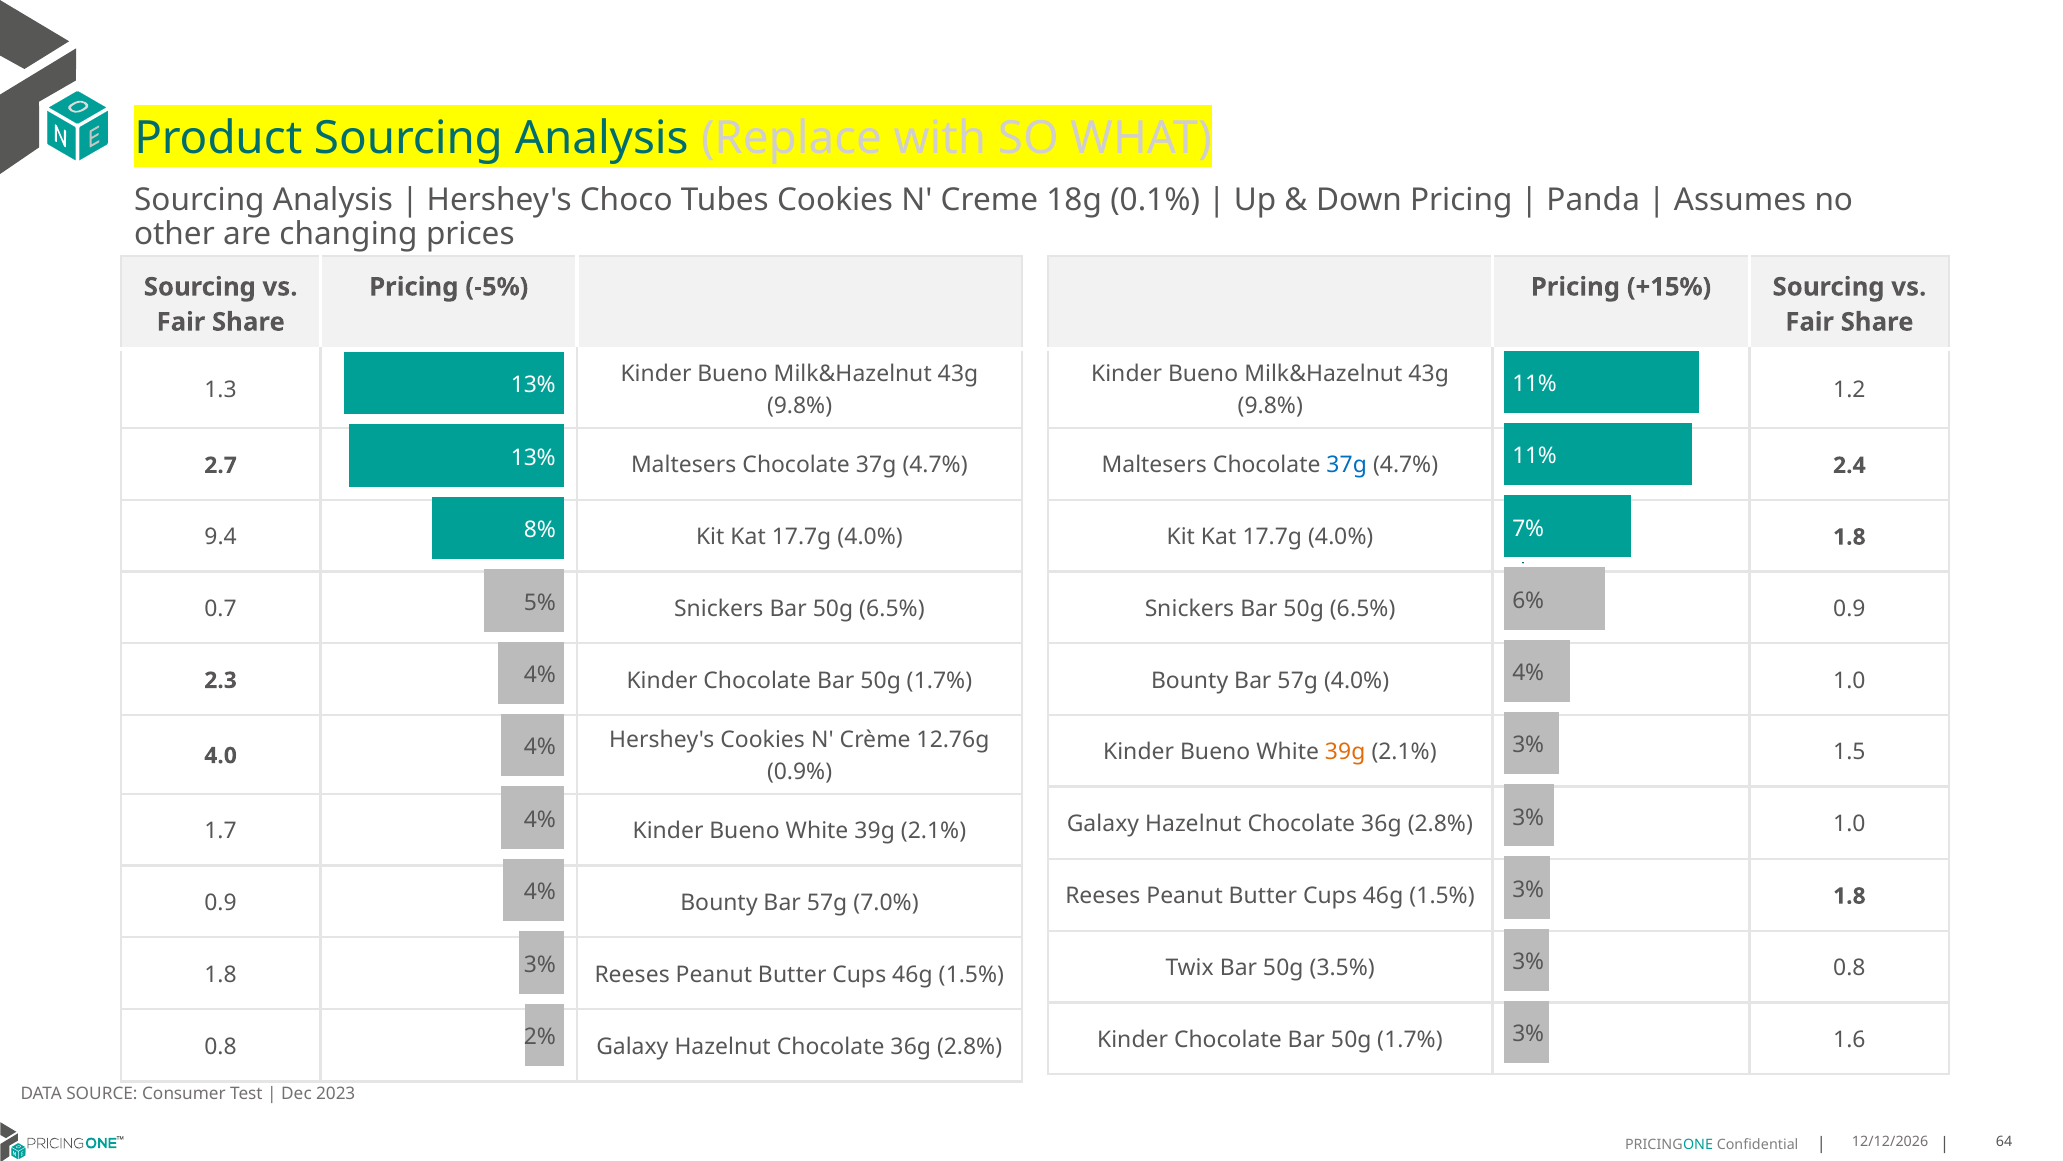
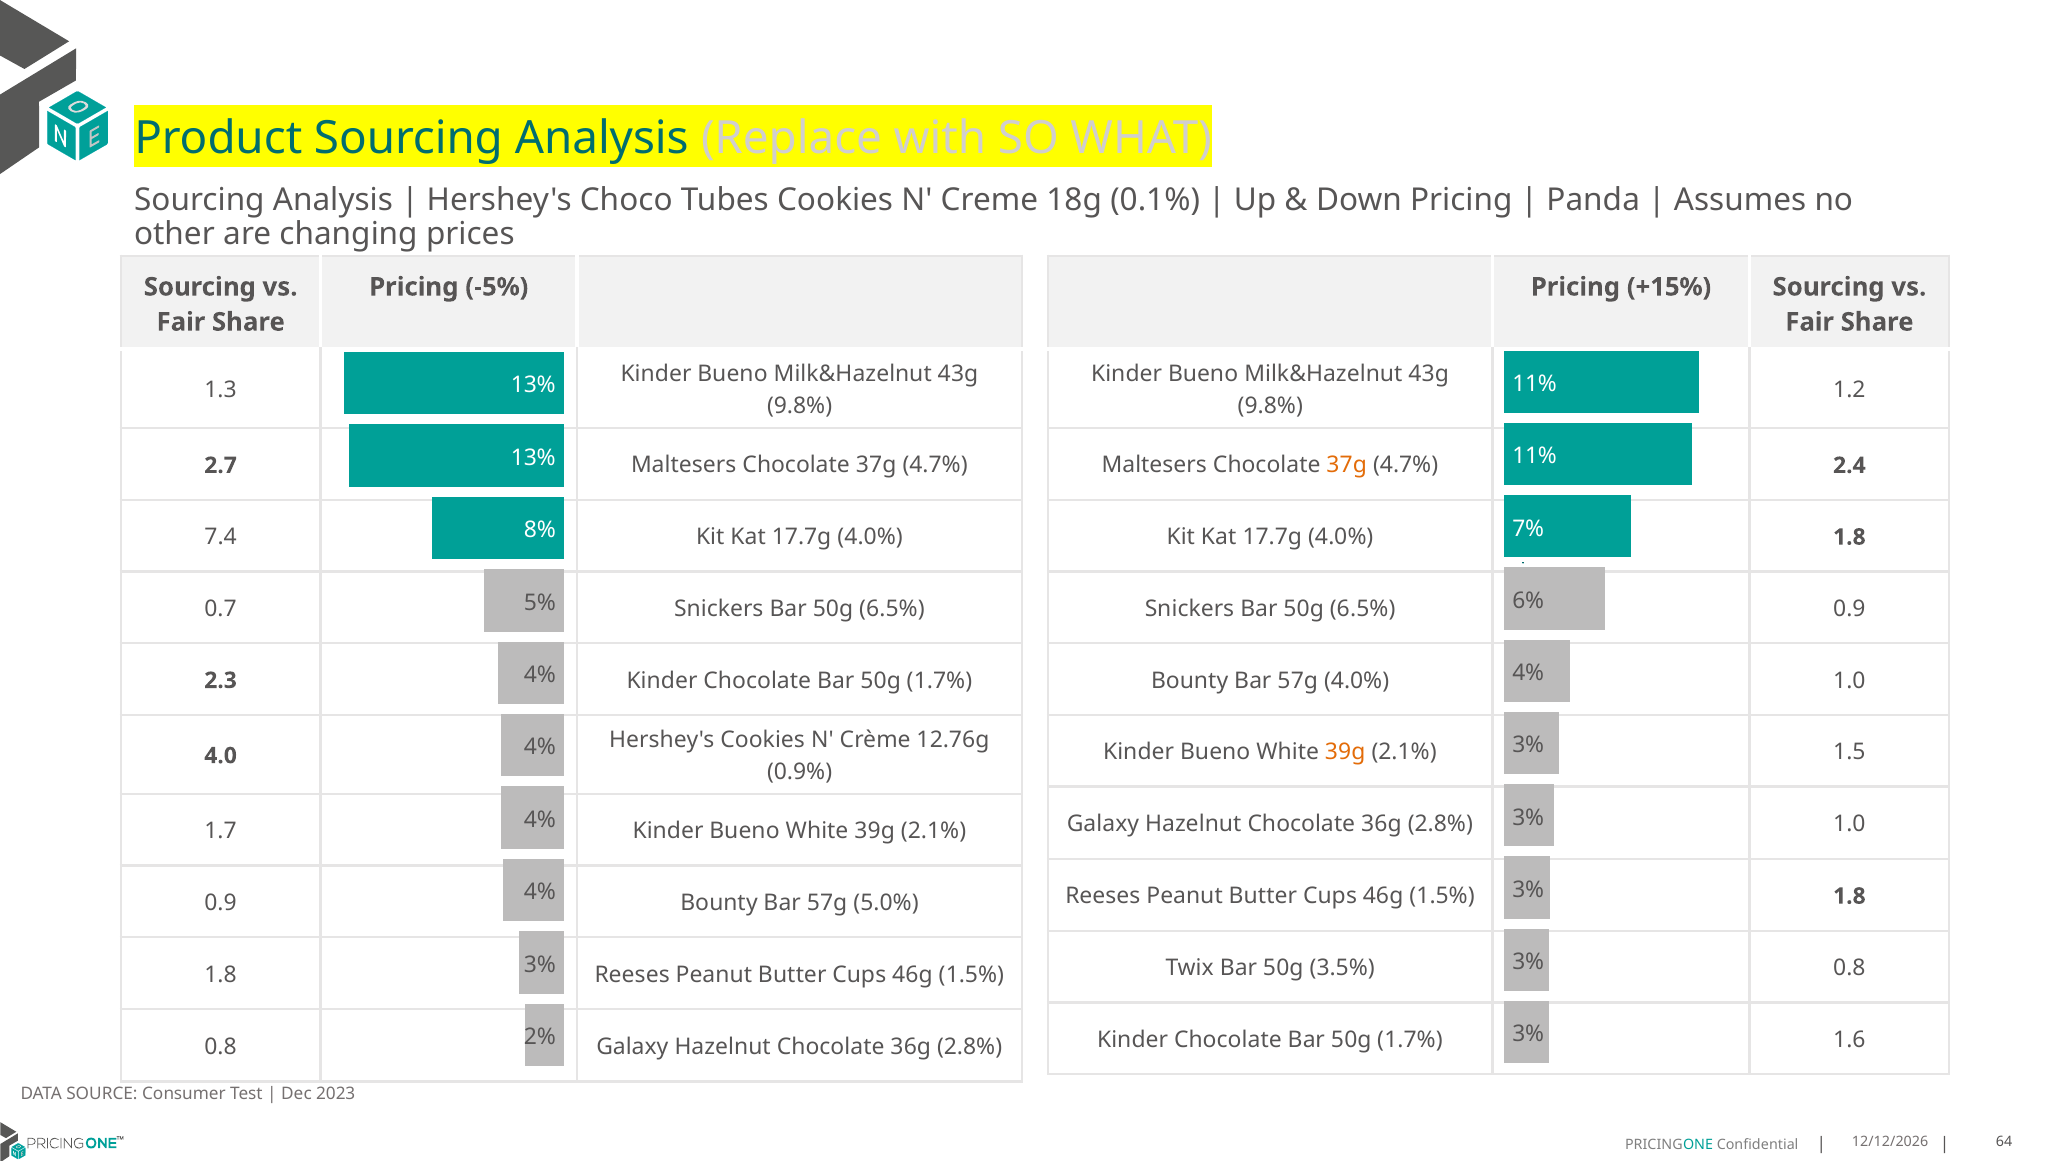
37g at (1347, 465) colour: blue -> orange
9.4: 9.4 -> 7.4
7.0%: 7.0% -> 5.0%
